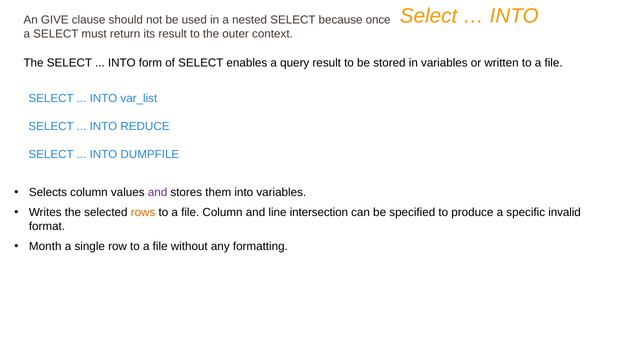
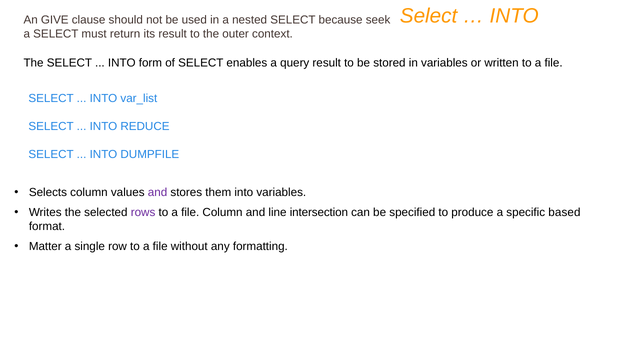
once: once -> seek
rows colour: orange -> purple
invalid: invalid -> based
Month: Month -> Matter
